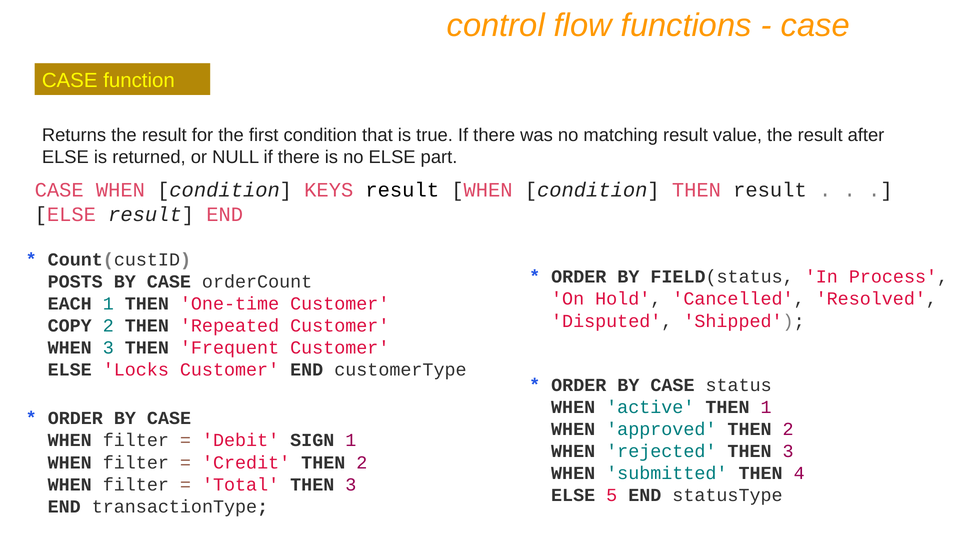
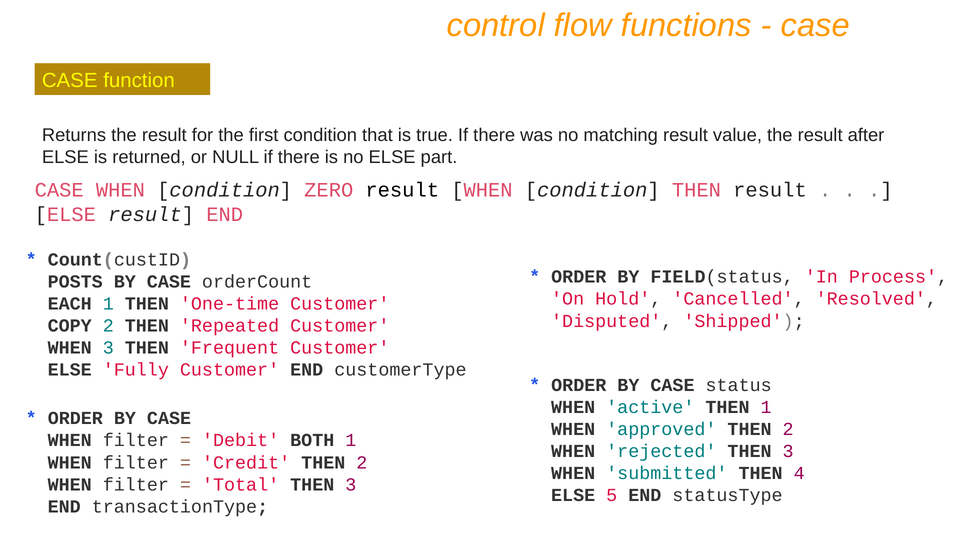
KEYS: KEYS -> ZERO
Locks: Locks -> Fully
SIGN: SIGN -> BOTH
